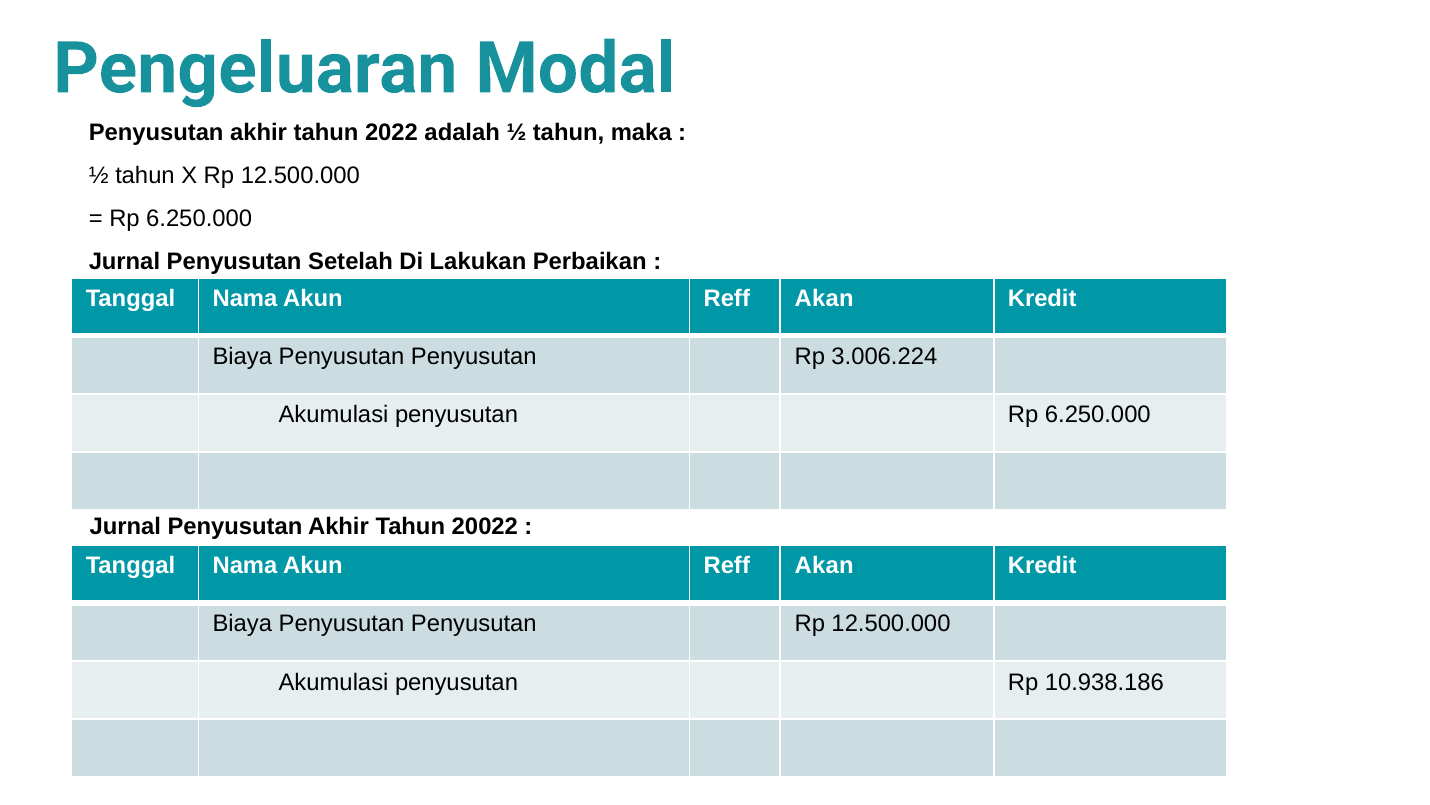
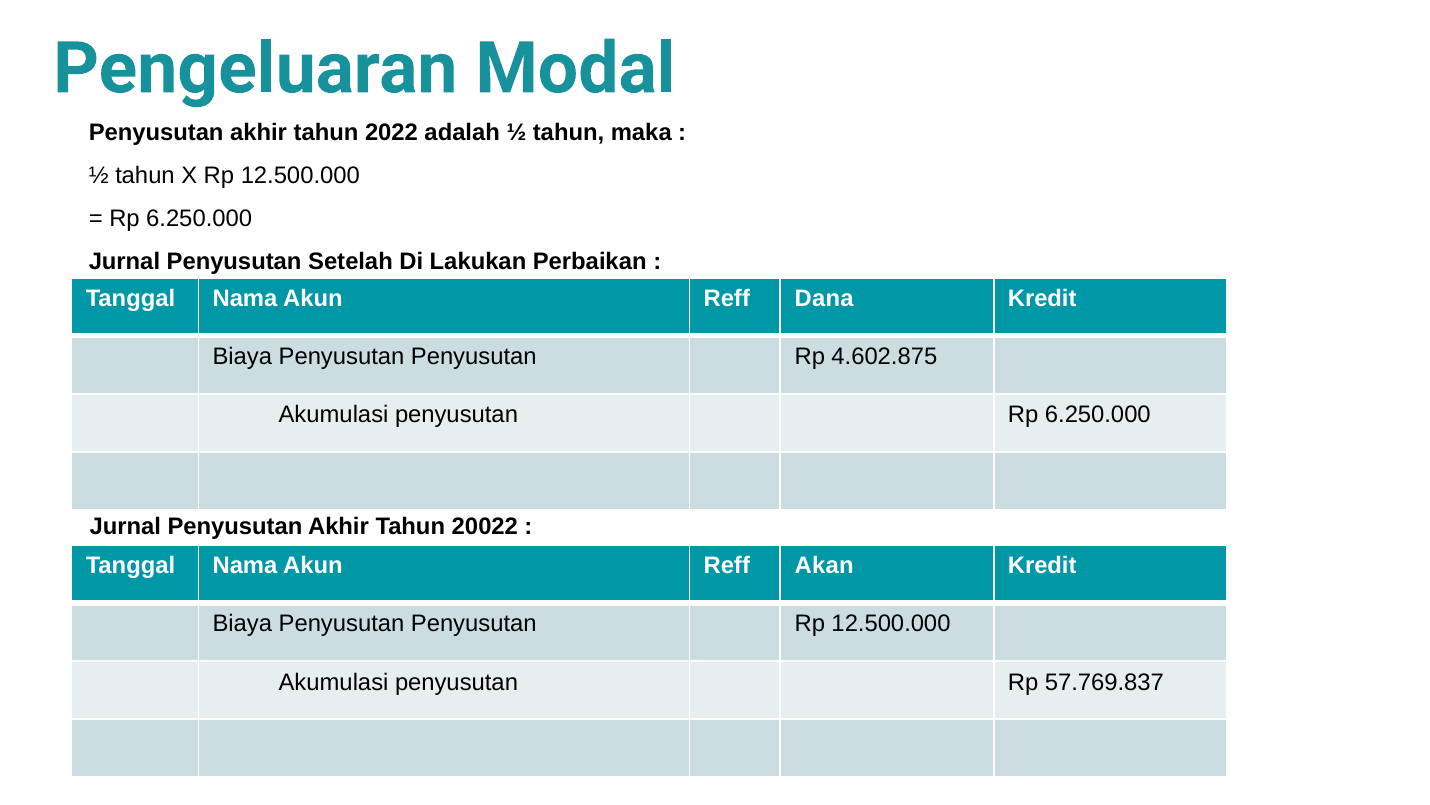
Akan at (824, 298): Akan -> Dana
3.006.224: 3.006.224 -> 4.602.875
10.938.186: 10.938.186 -> 57.769.837
